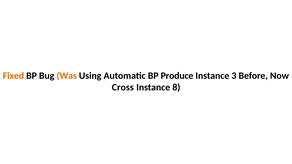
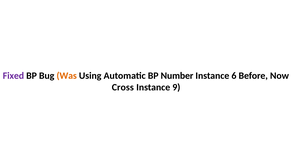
Fixed colour: orange -> purple
Produce: Produce -> Number
3: 3 -> 6
8: 8 -> 9
